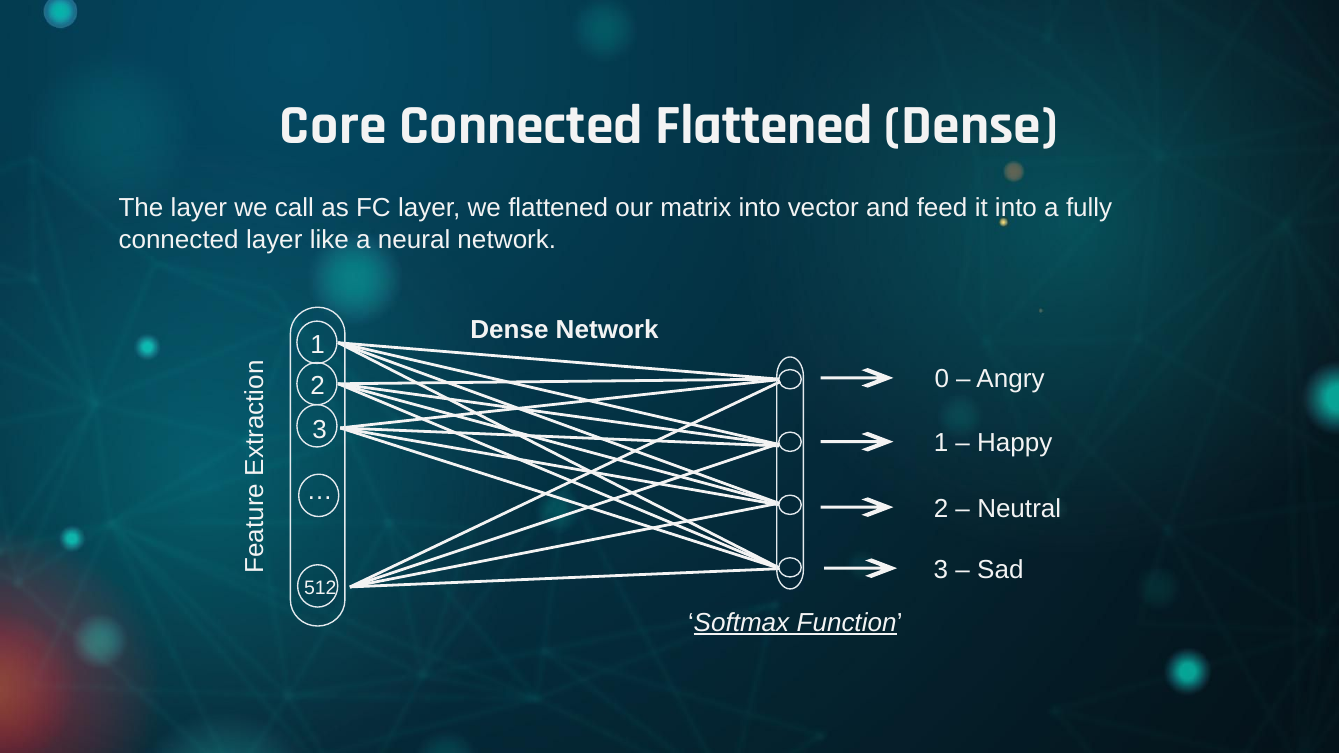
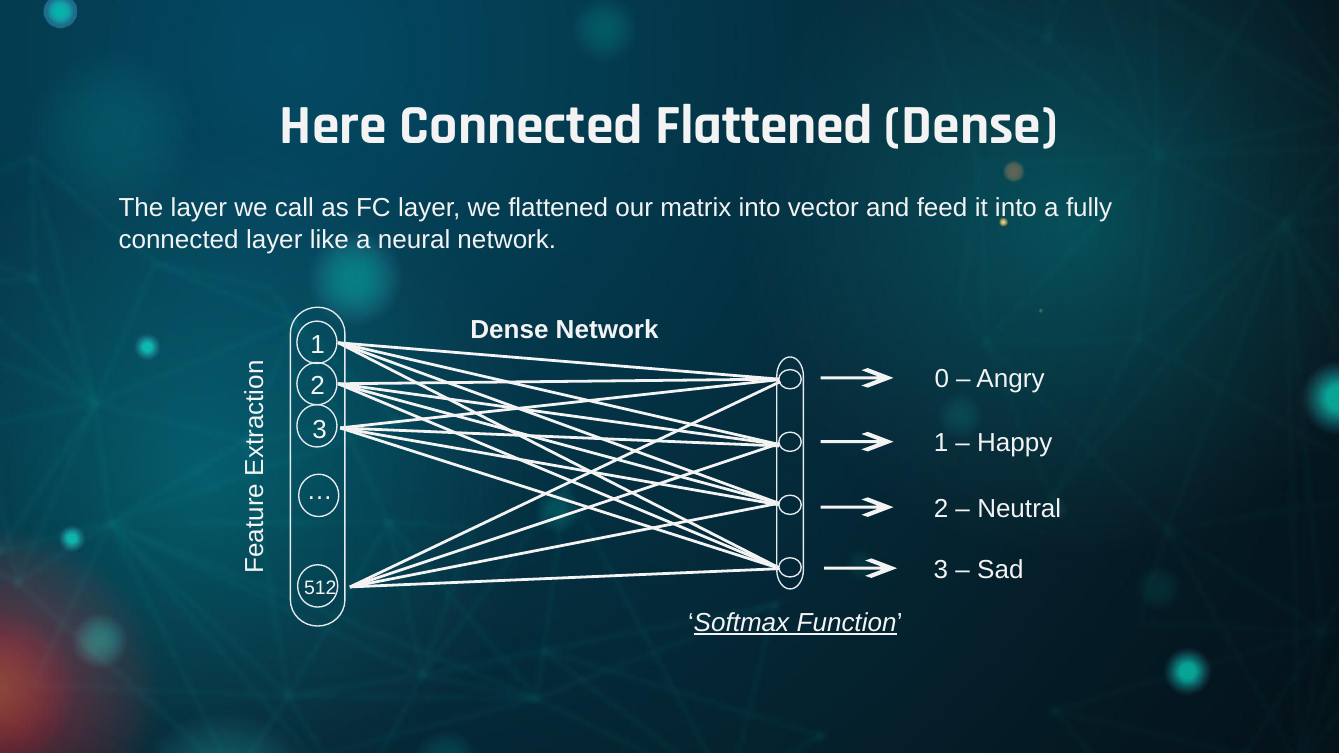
Core: Core -> Here
